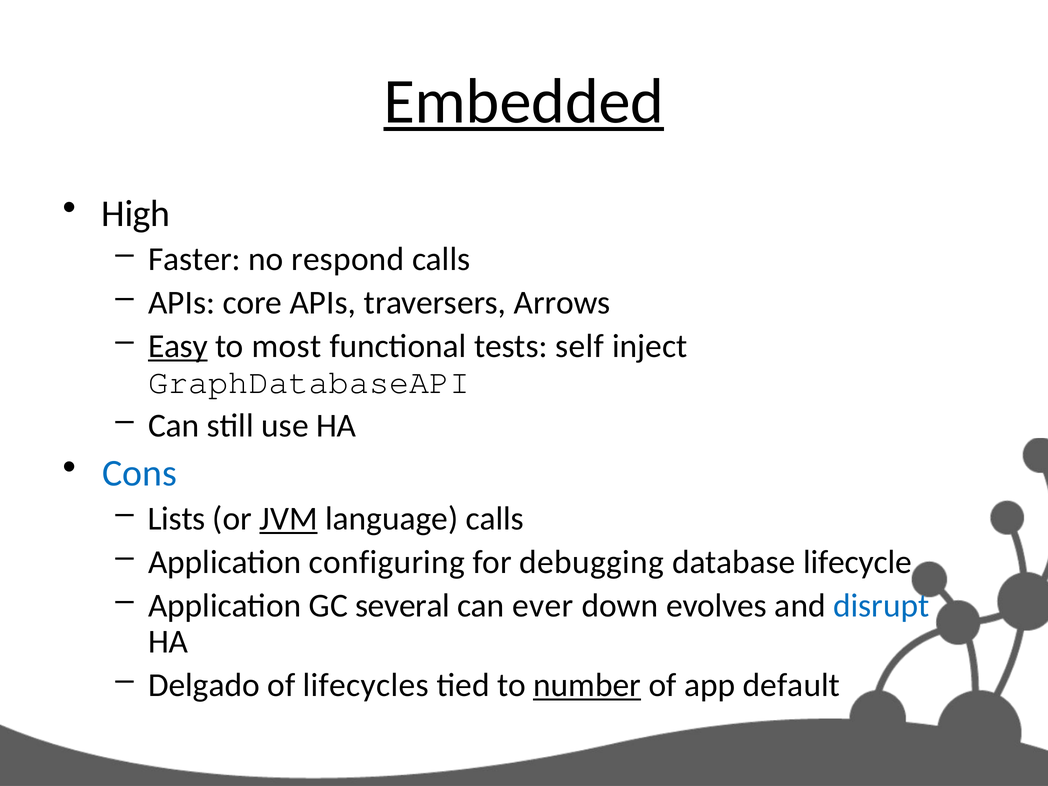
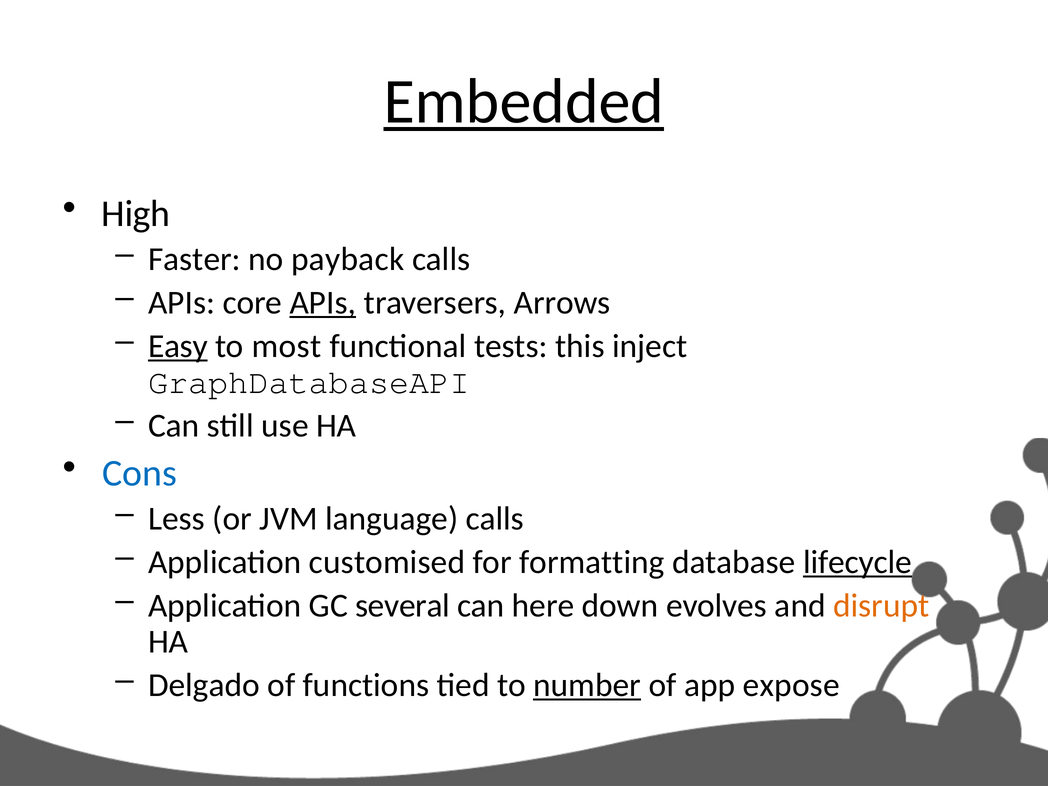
respond: respond -> payback
APIs at (323, 303) underline: none -> present
self: self -> this
Lists: Lists -> Less
JVM underline: present -> none
configuring: configuring -> customised
debugging: debugging -> formatting
lifecycle underline: none -> present
ever: ever -> here
disrupt colour: blue -> orange
lifecycles: lifecycles -> functions
default: default -> expose
